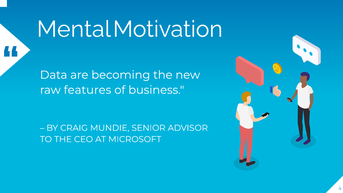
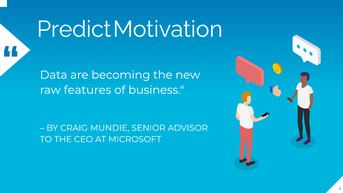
Mental: Mental -> Predict
